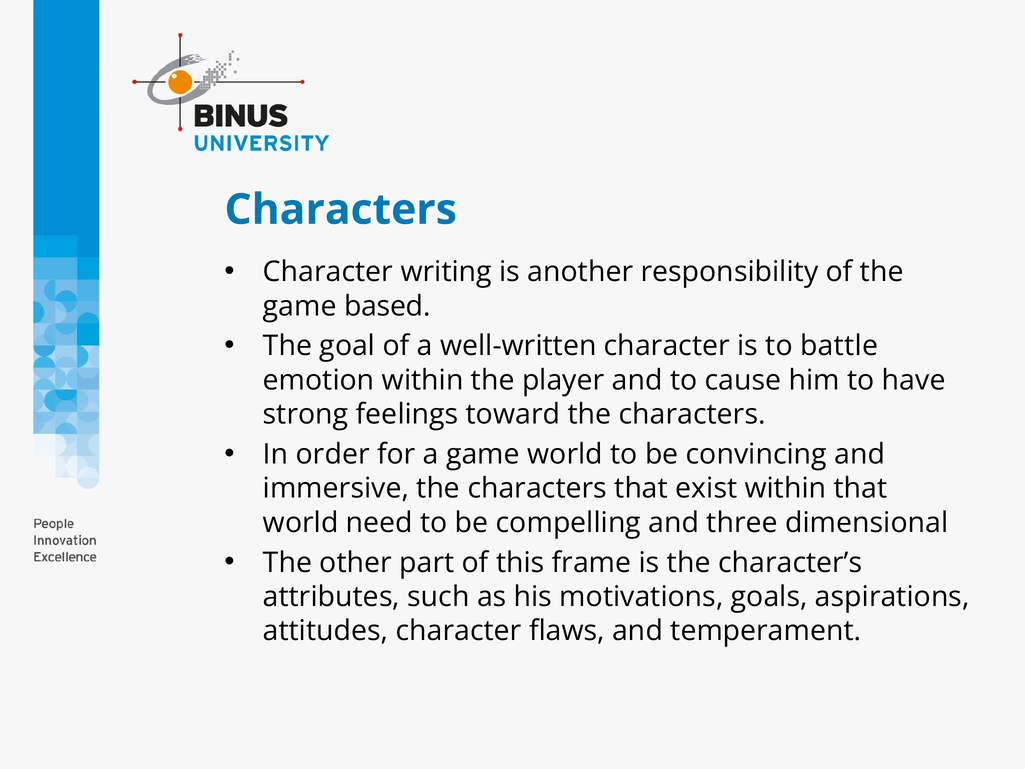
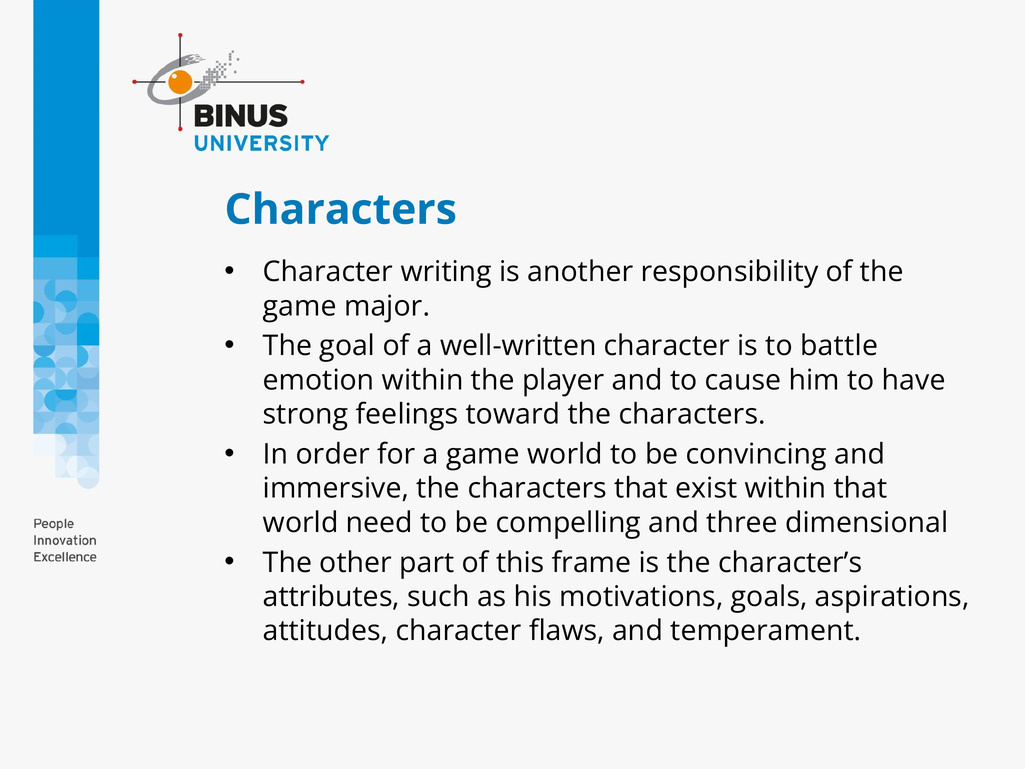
based: based -> major
